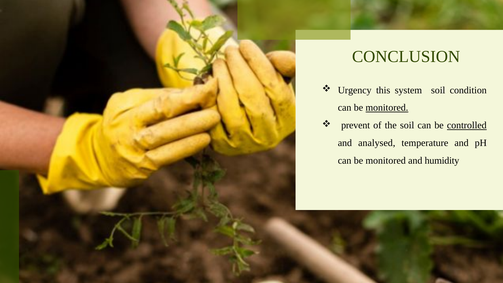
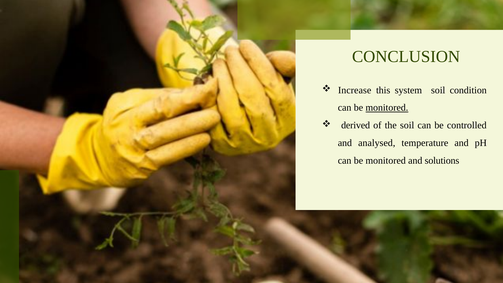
Urgency: Urgency -> Increase
prevent: prevent -> derived
controlled underline: present -> none
humidity: humidity -> solutions
